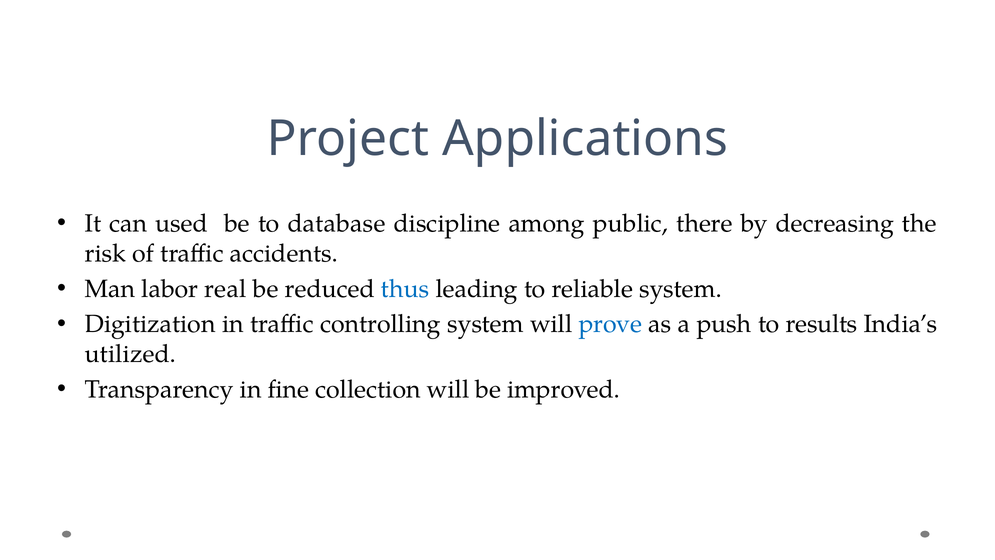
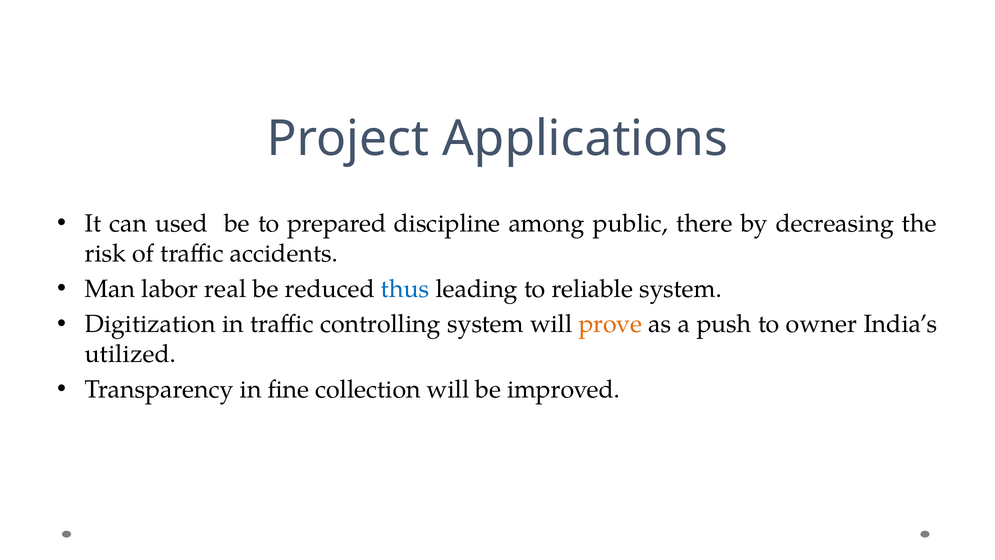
database: database -> prepared
prove colour: blue -> orange
results: results -> owner
